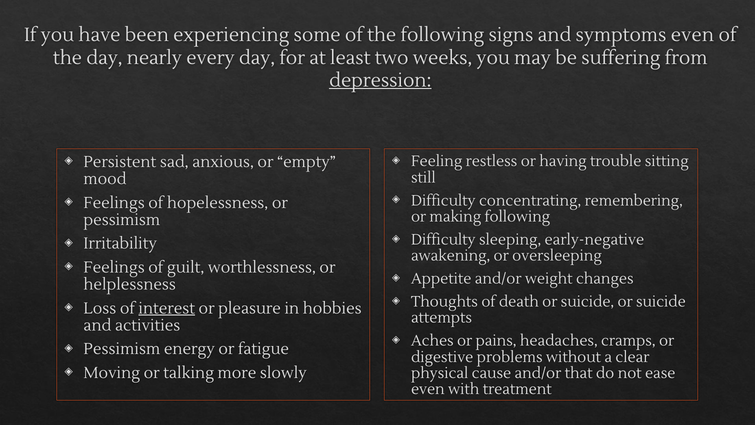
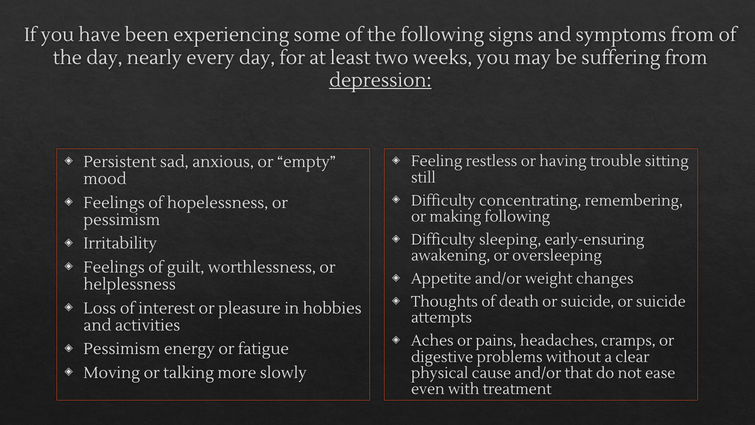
symptoms even: even -> from
early-negative: early-negative -> early-ensuring
interest underline: present -> none
